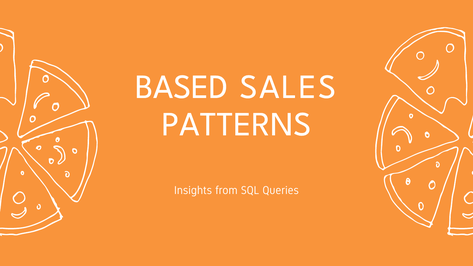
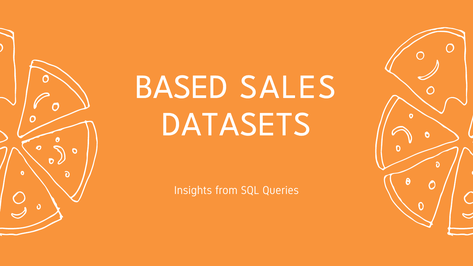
PATTERNS: PATTERNS -> DATASETS
